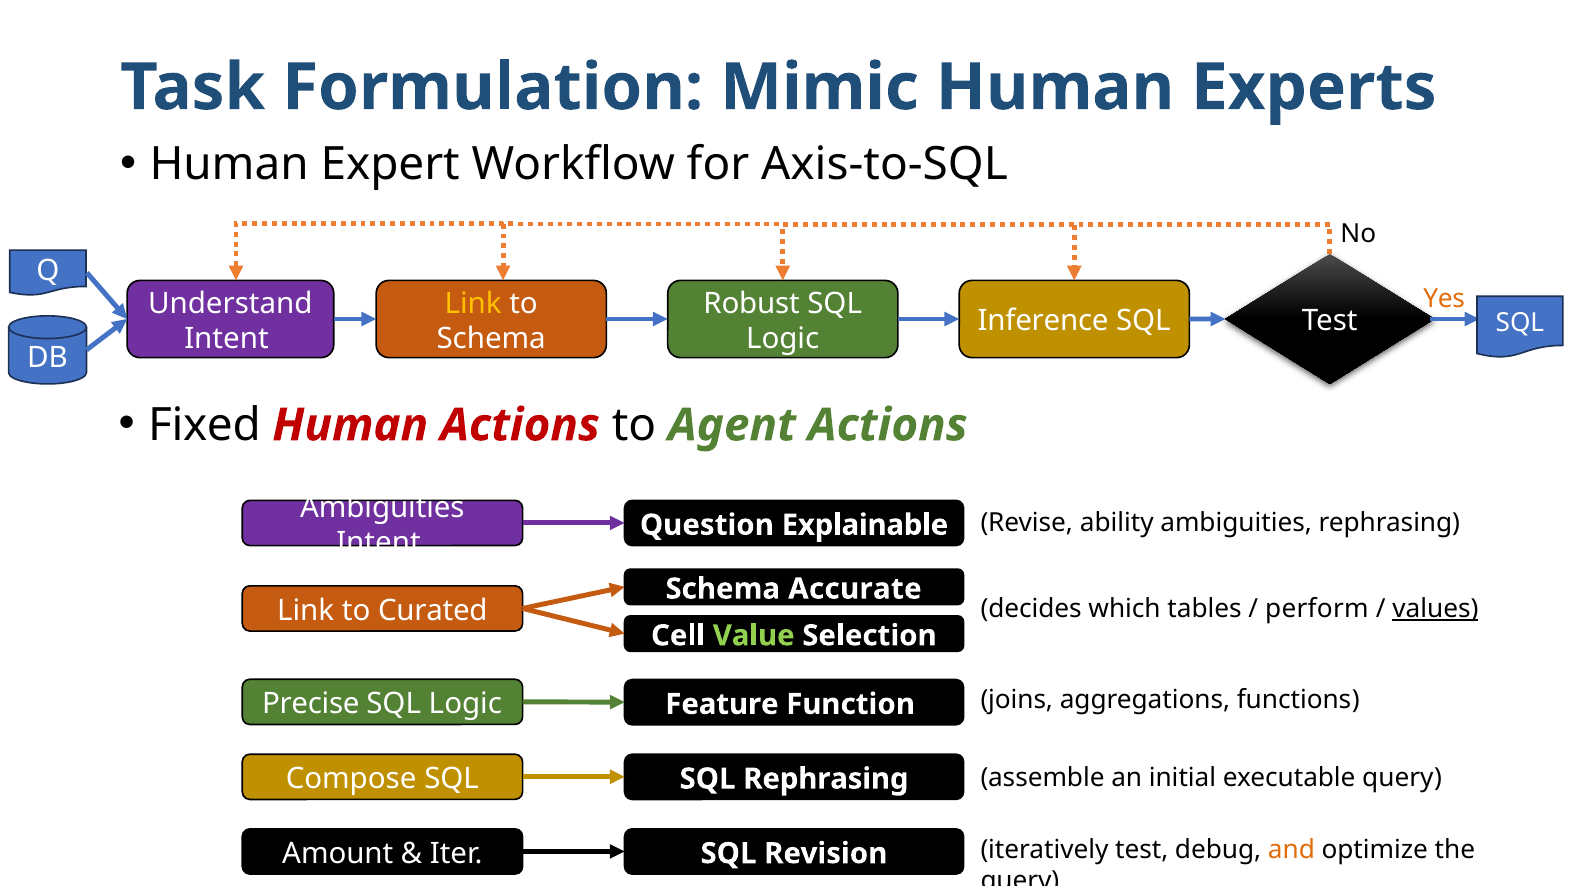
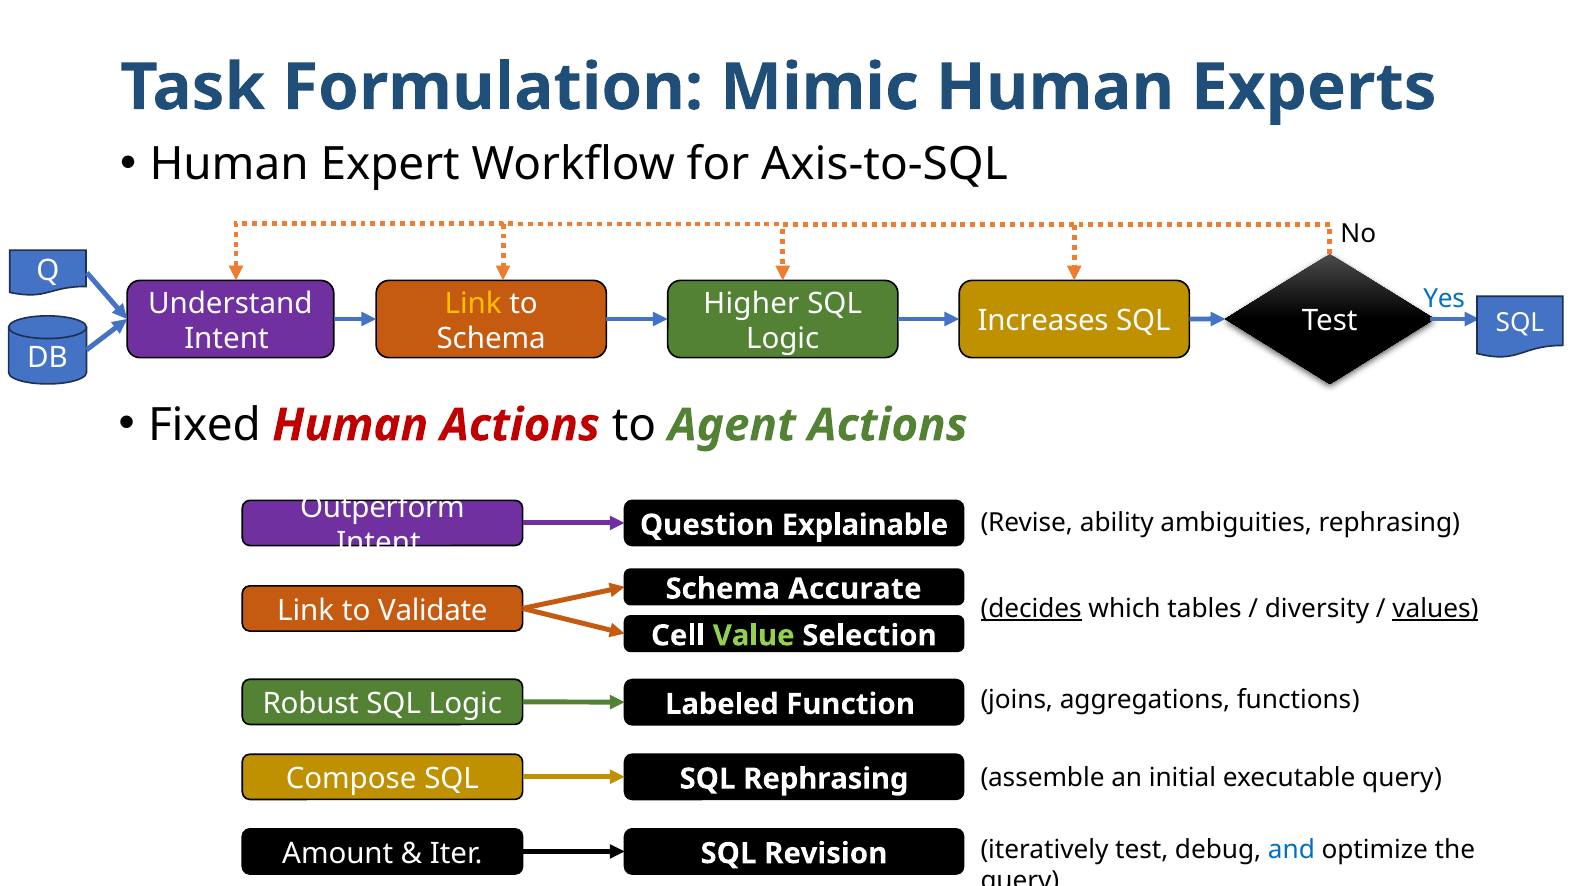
Yes colour: orange -> blue
Robust: Robust -> Higher
Inference: Inference -> Increases
Ambiguities at (382, 507): Ambiguities -> Outperform
decides underline: none -> present
perform: perform -> diversity
Curated: Curated -> Validate
Precise: Precise -> Robust
Feature: Feature -> Labeled
and colour: orange -> blue
